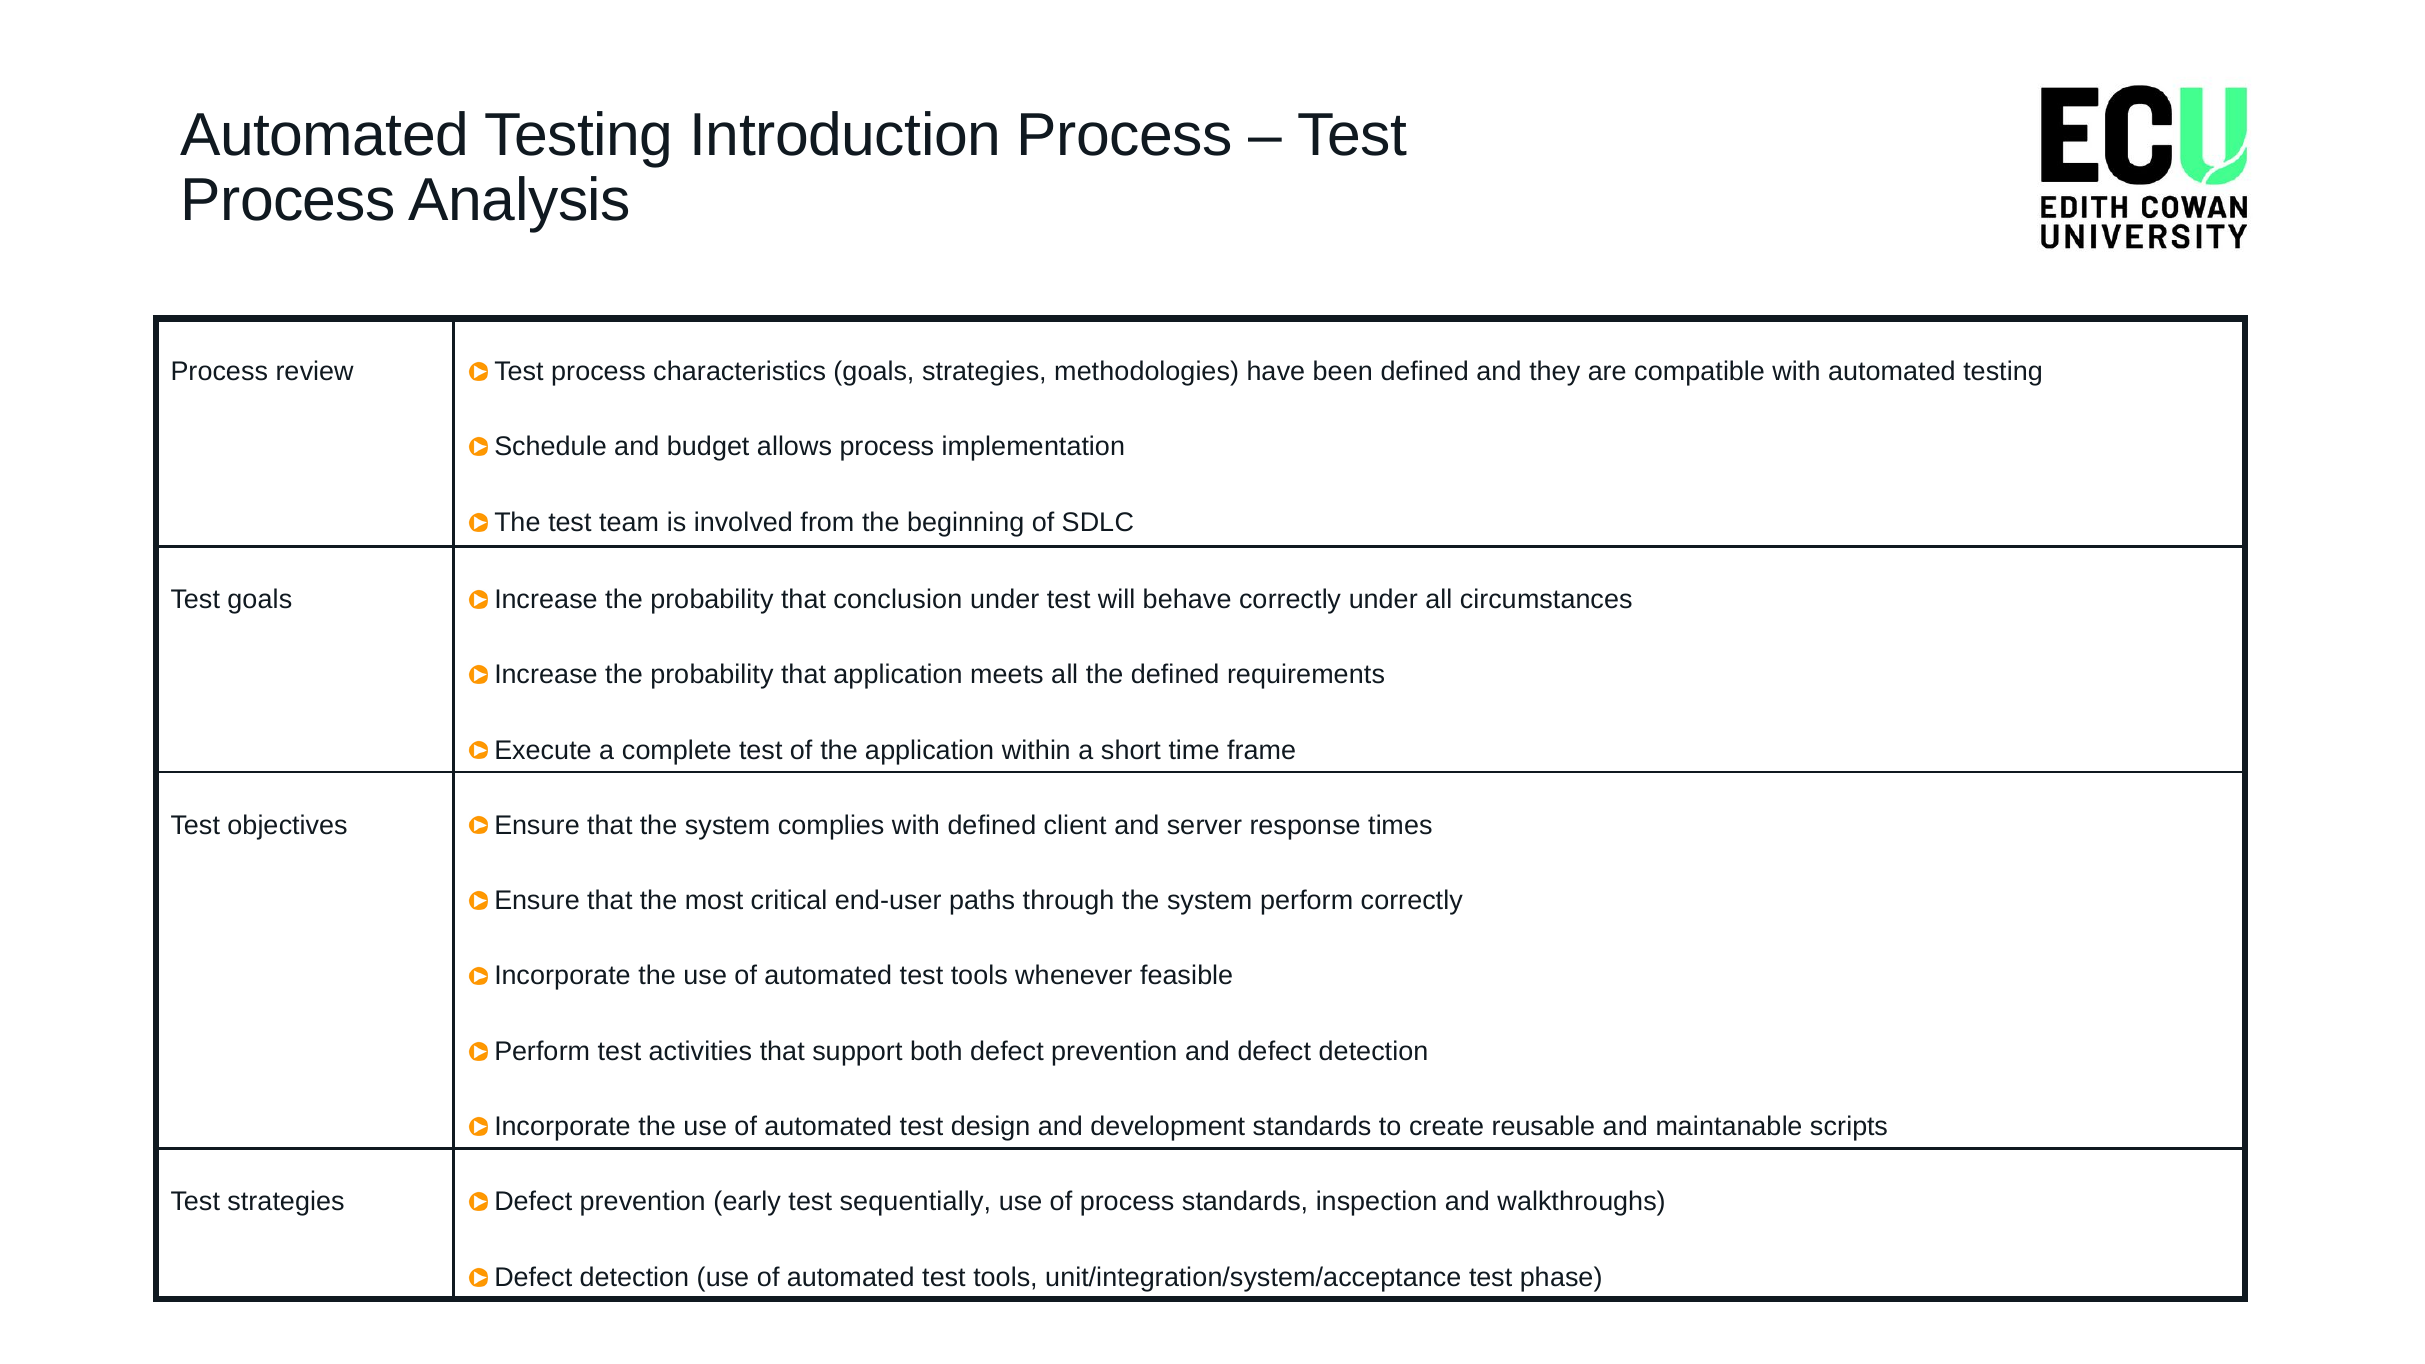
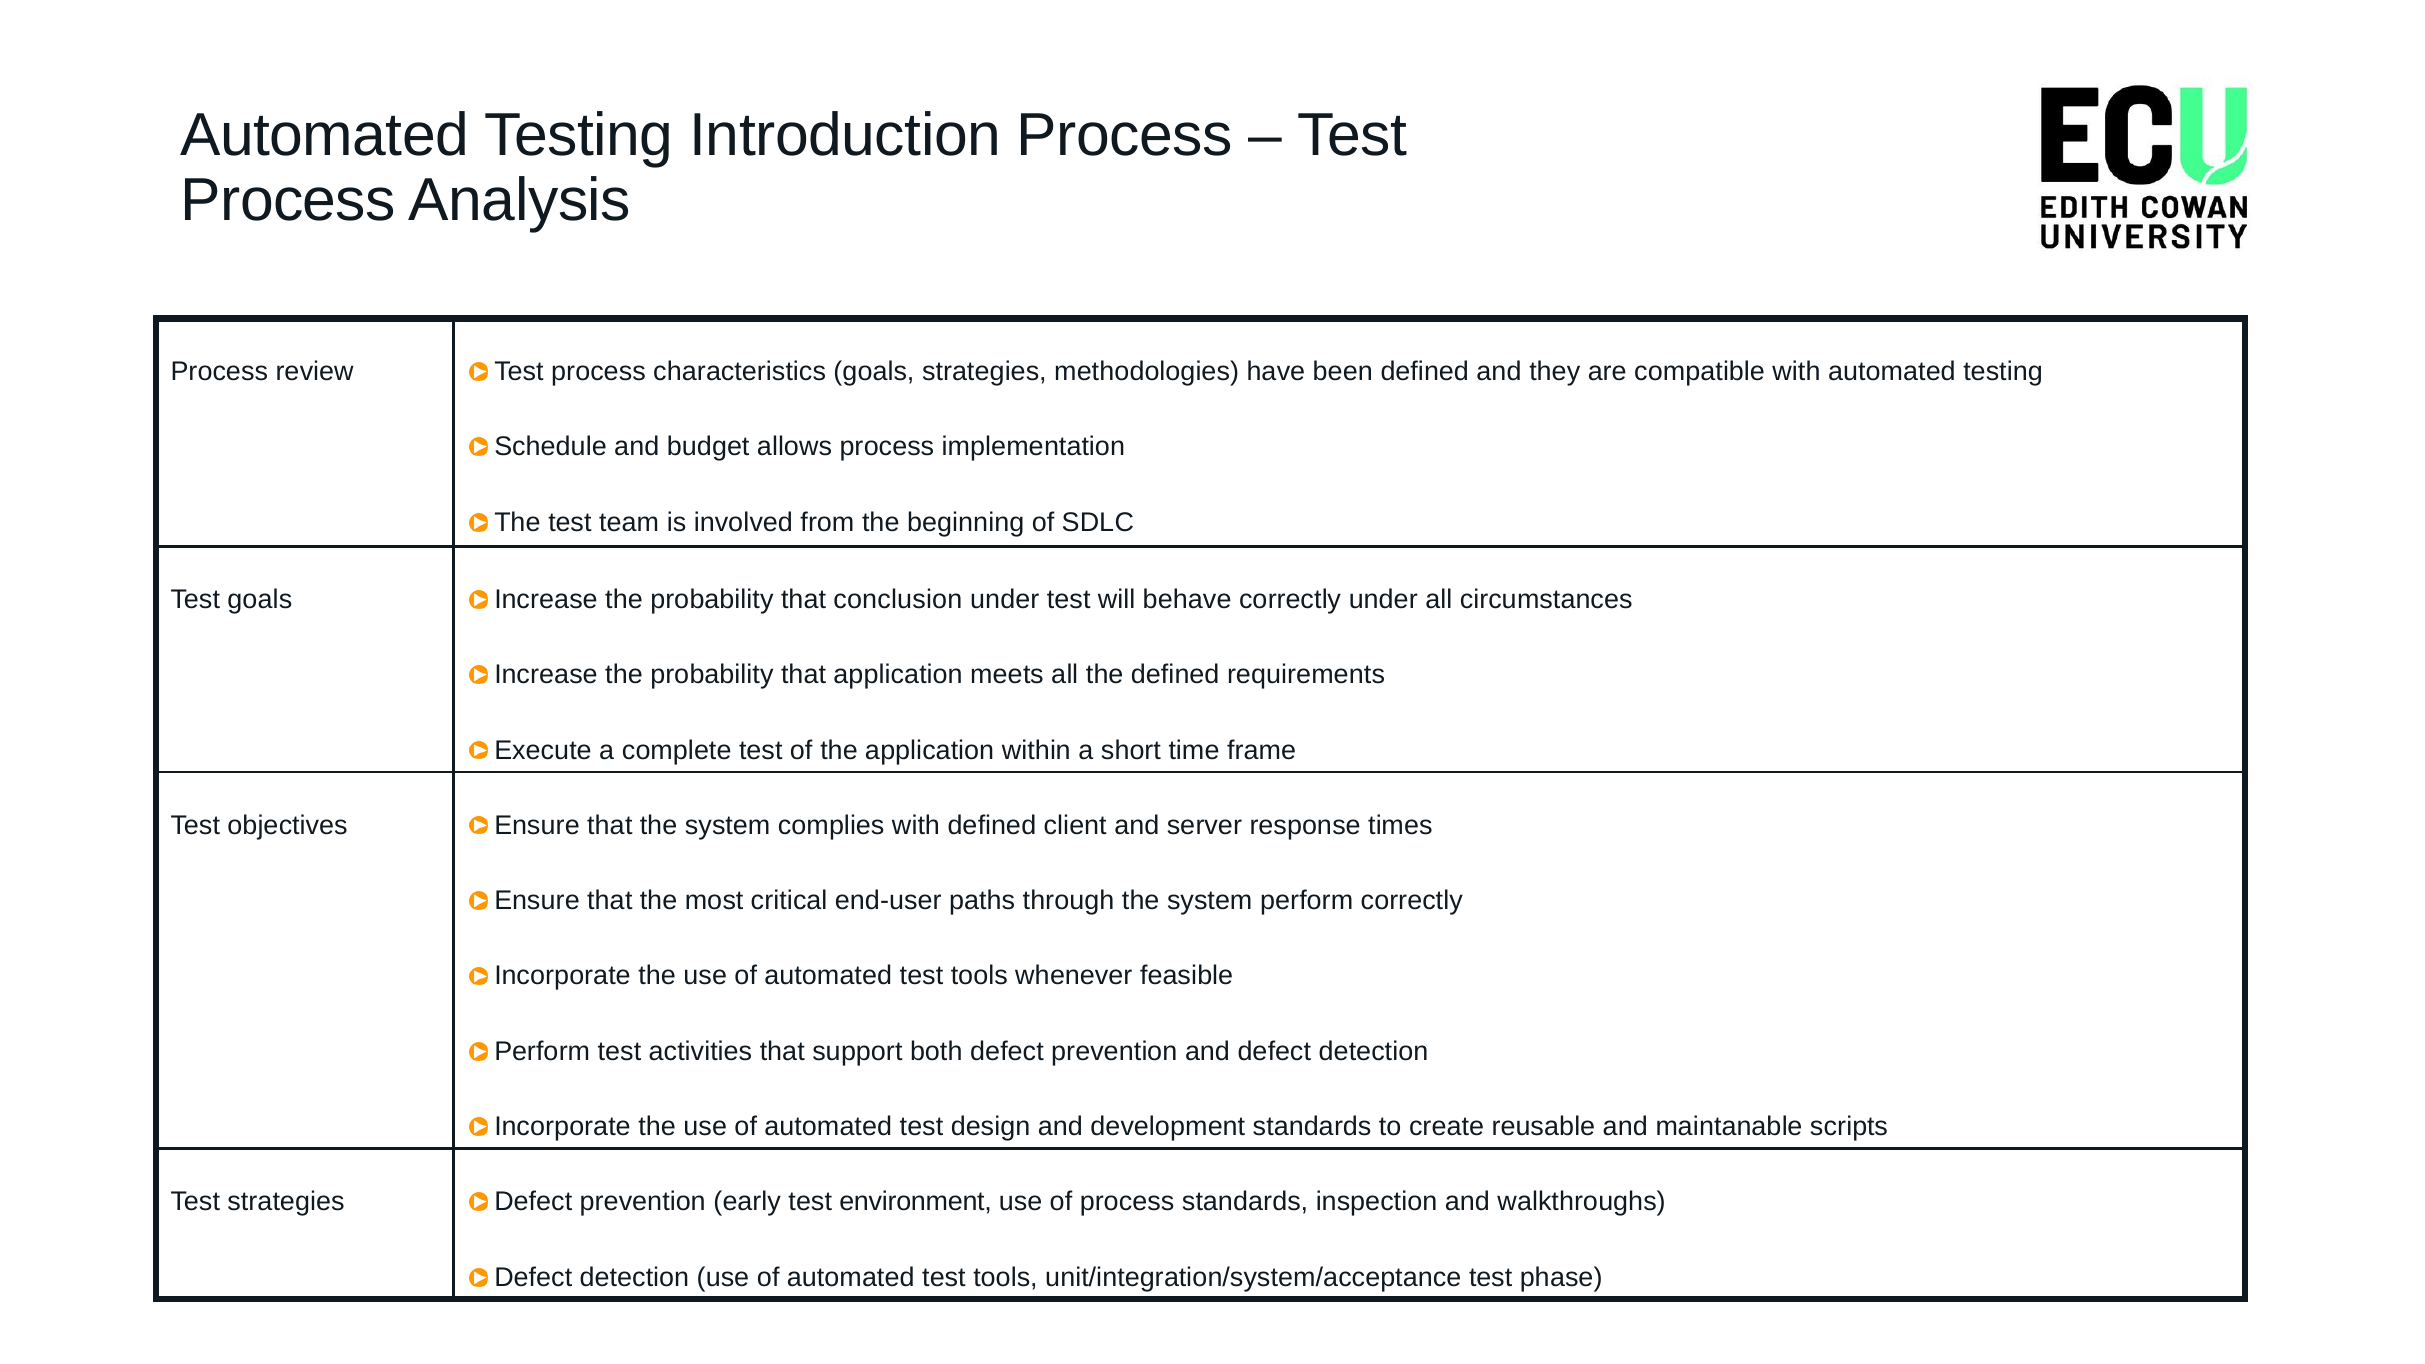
sequentially: sequentially -> environment
